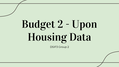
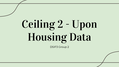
Budget: Budget -> Ceiling
